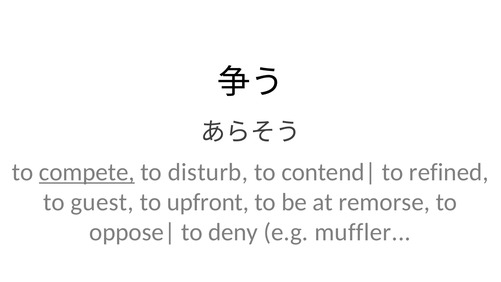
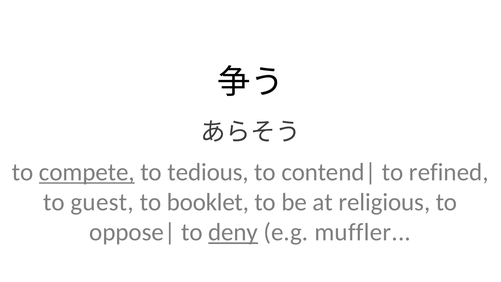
disturb: disturb -> tedious
upfront: upfront -> booklet
remorse: remorse -> religious
deny underline: none -> present
